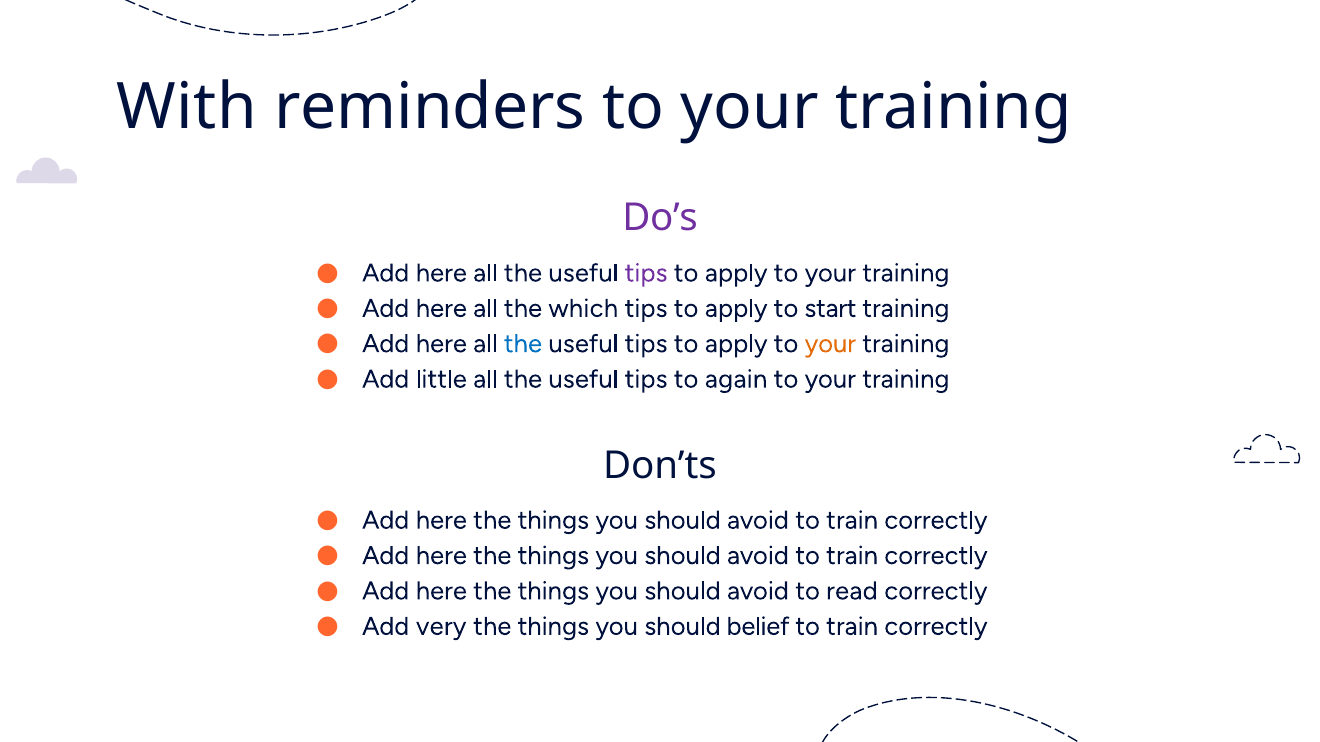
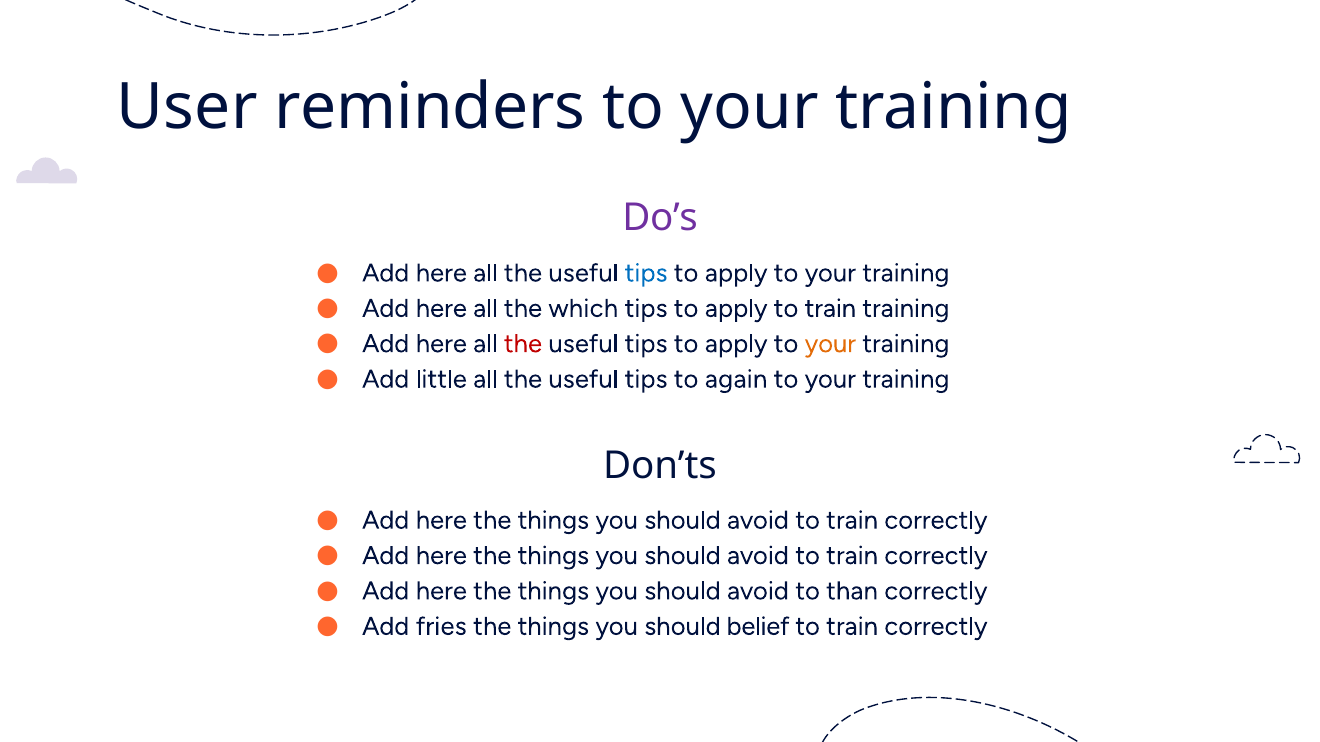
With: With -> User
tips at (646, 273) colour: purple -> blue
apply to start: start -> train
the at (523, 344) colour: blue -> red
read: read -> than
very: very -> fries
